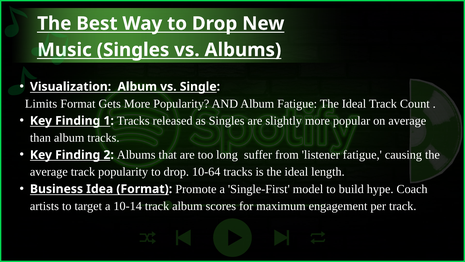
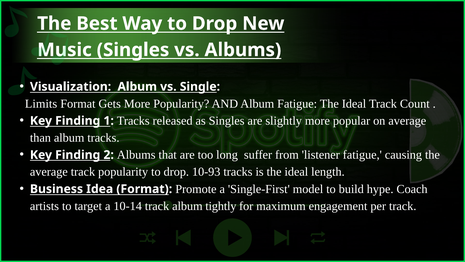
10-64: 10-64 -> 10-93
scores: scores -> tightly
